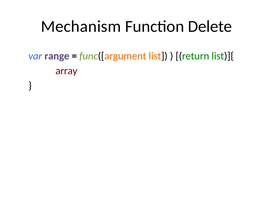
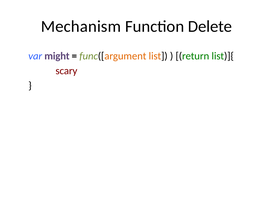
range: range -> might
array: array -> scary
